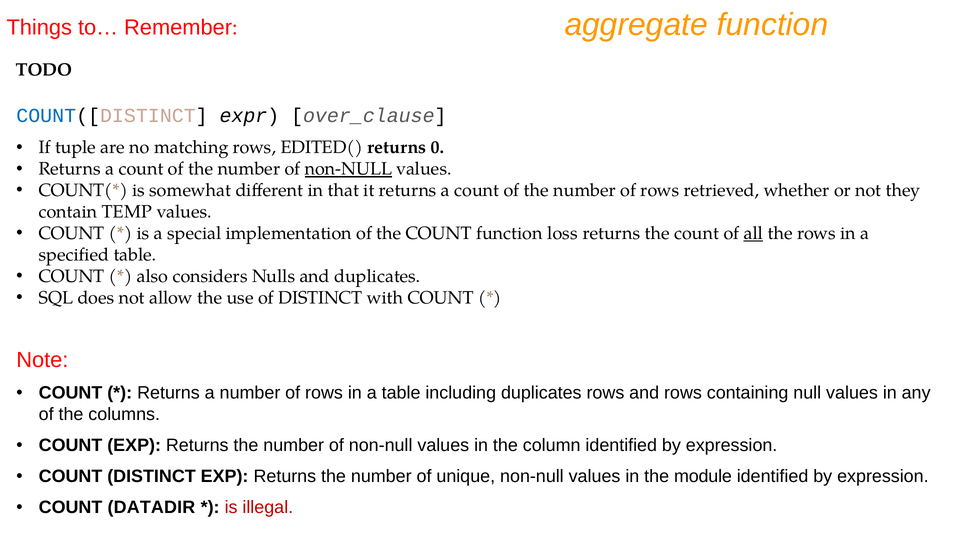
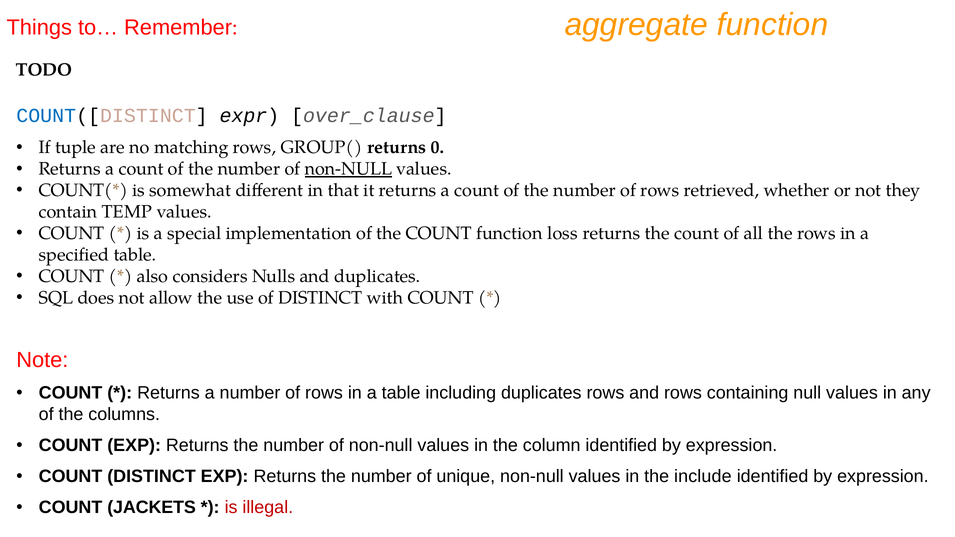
EDITED(: EDITED( -> GROUP(
all underline: present -> none
module: module -> include
DATADIR: DATADIR -> JACKETS
